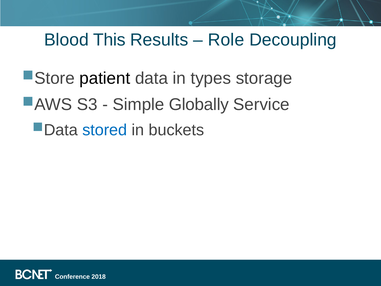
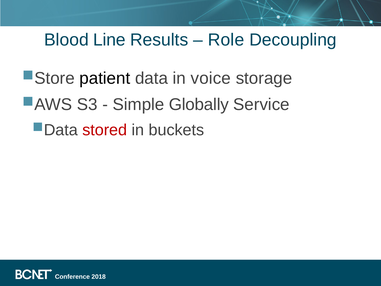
This: This -> Line
types: types -> voice
stored colour: blue -> red
